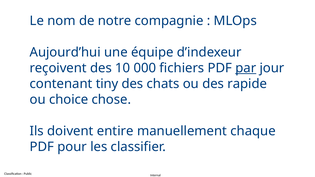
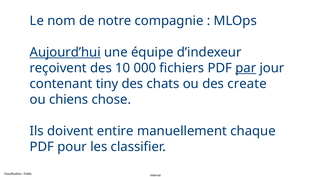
Aujourd’hui underline: none -> present
rapide: rapide -> create
choice: choice -> chiens
